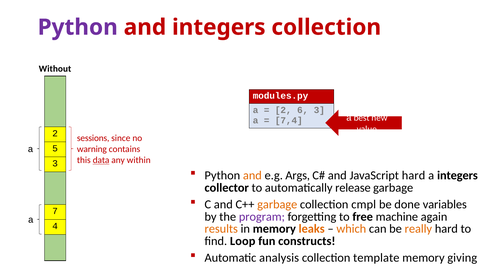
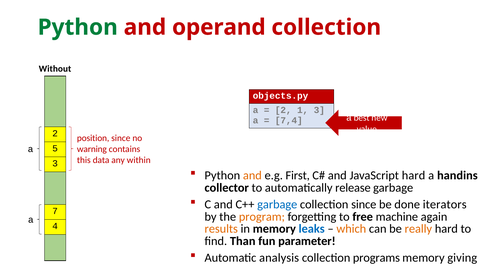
Python at (78, 27) colour: purple -> green
and integers: integers -> operand
modules.py: modules.py -> objects.py
6: 6 -> 1
sessions: sessions -> position
data underline: present -> none
Args: Args -> First
a integers: integers -> handins
garbage at (277, 205) colour: orange -> blue
collection cmpl: cmpl -> since
variables: variables -> iterators
program colour: purple -> orange
leaks colour: orange -> blue
Loop: Loop -> Than
constructs: constructs -> parameter
template: template -> programs
